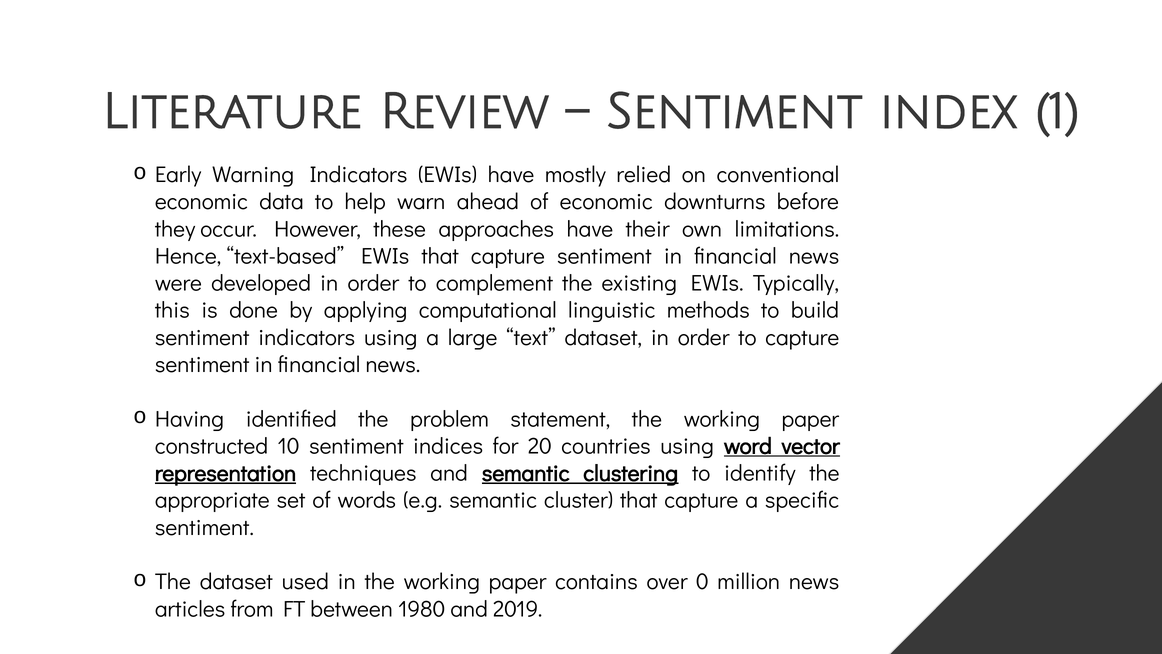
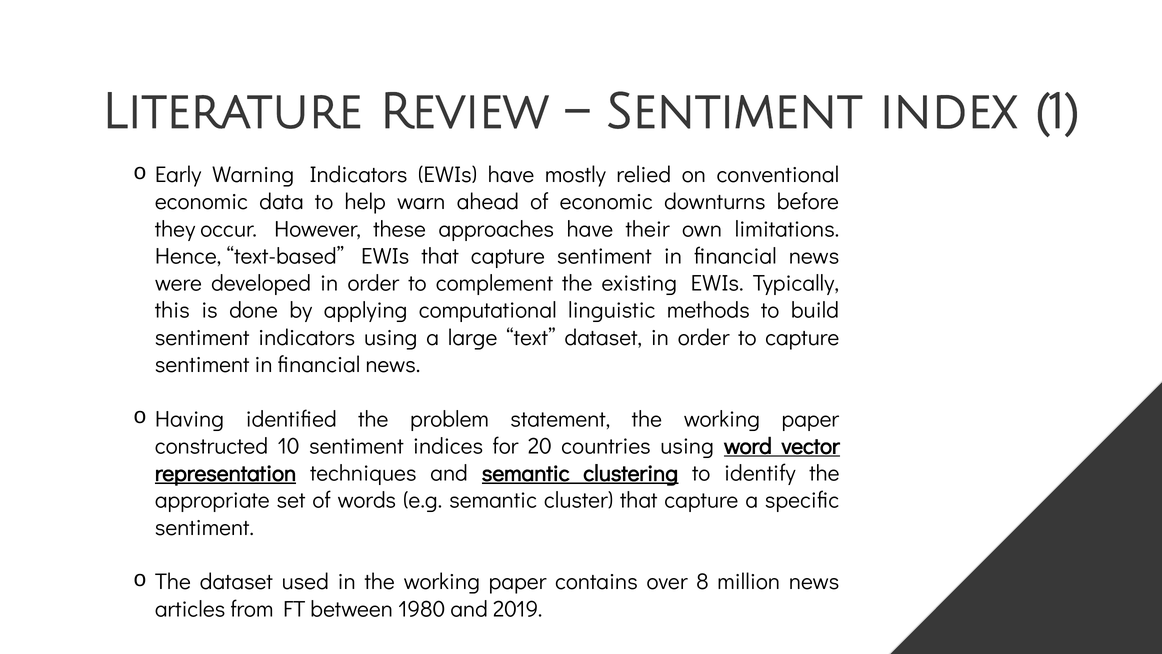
0: 0 -> 8
